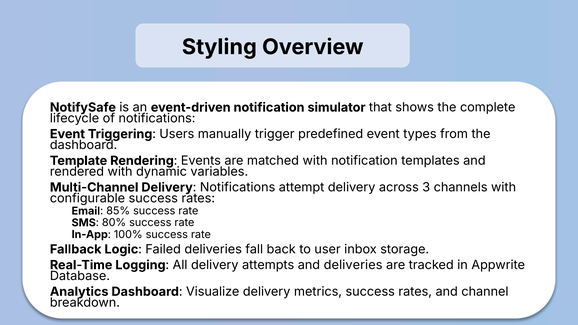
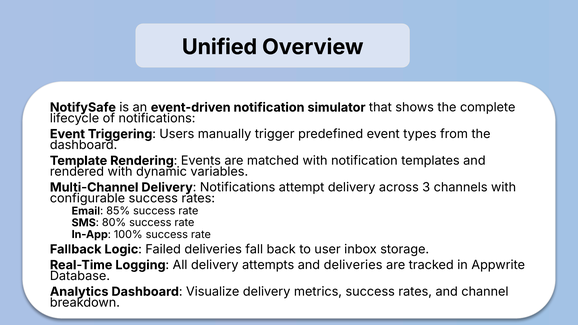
Styling: Styling -> Unified
